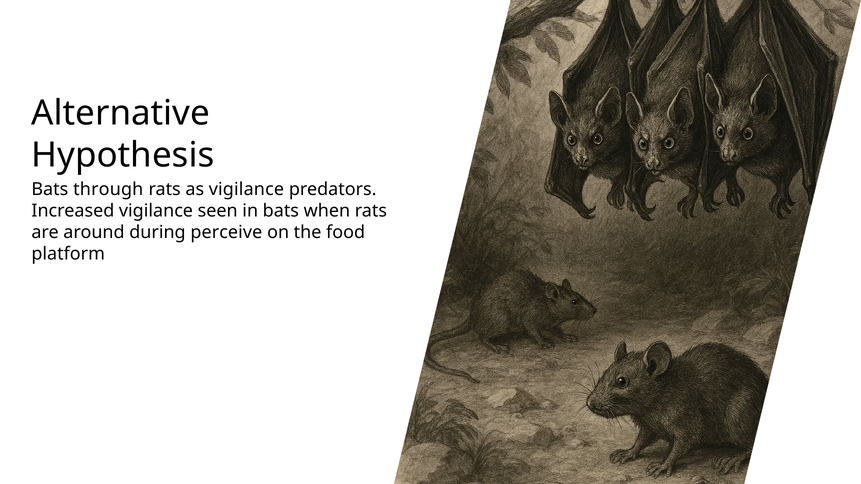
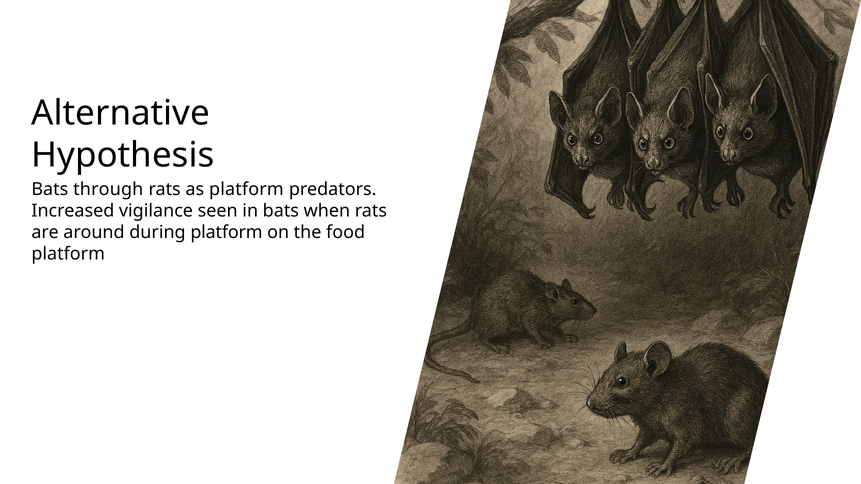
as vigilance: vigilance -> platform
during perceive: perceive -> platform
